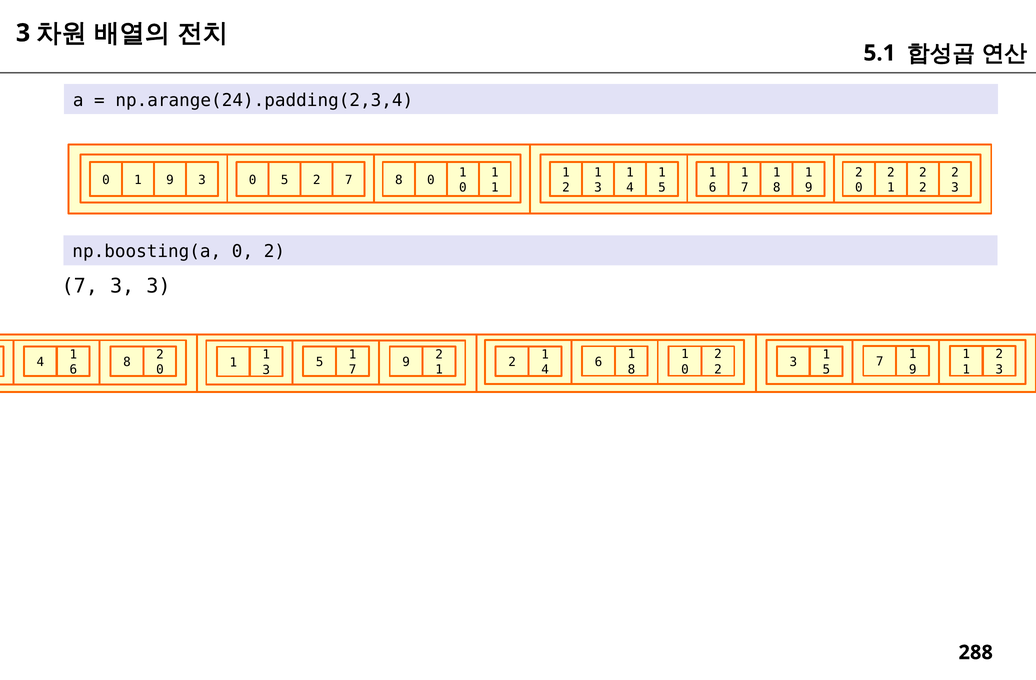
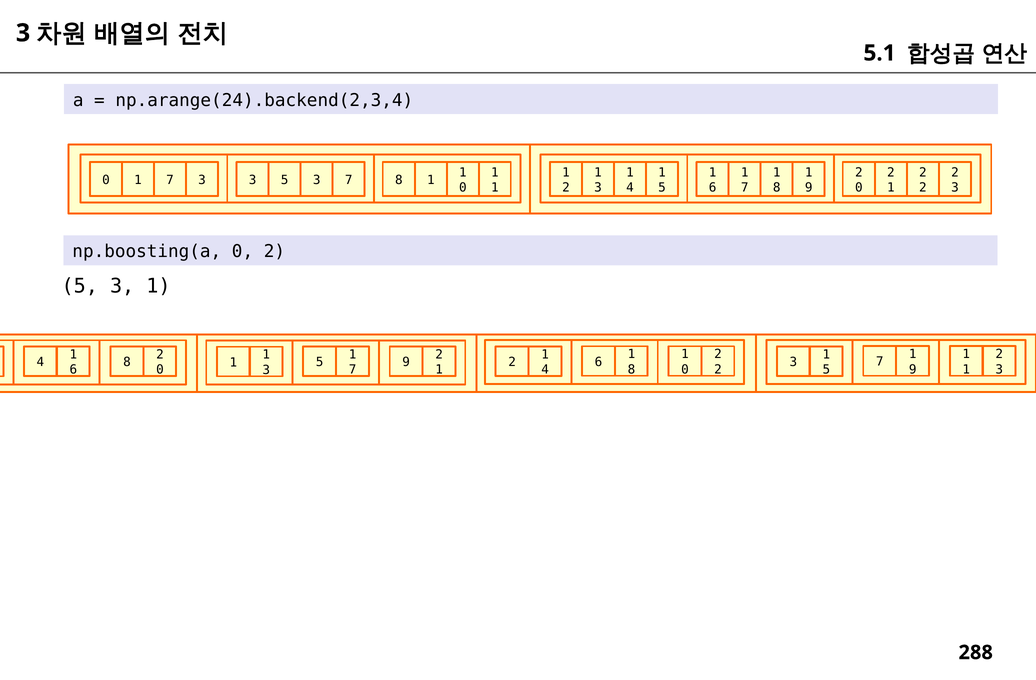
np.arange(24).padding(2,3,4: np.arange(24).padding(2,3,4 -> np.arange(24).backend(2,3,4
0 1 9: 9 -> 7
3 0: 0 -> 3
2 at (317, 180): 2 -> 3
7 8 0: 0 -> 1
7 at (80, 286): 7 -> 5
3 at (158, 286): 3 -> 1
